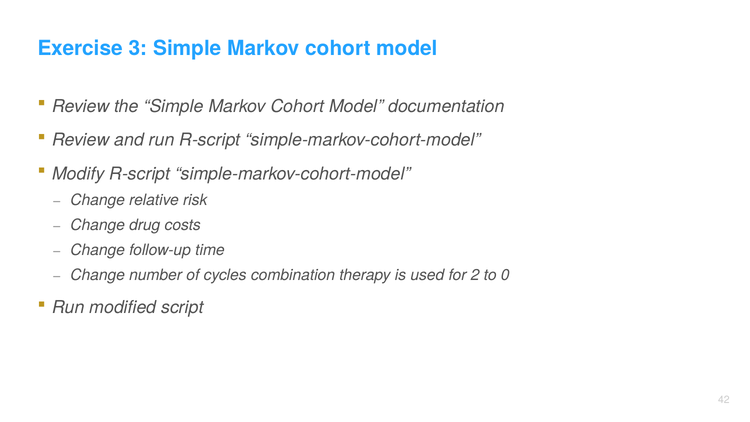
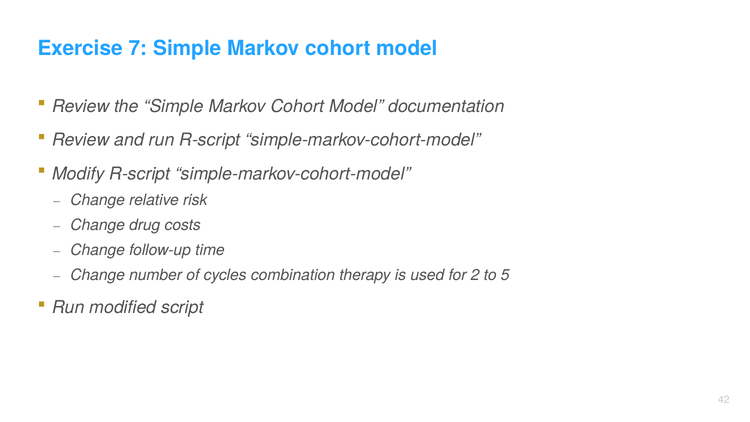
3: 3 -> 7
0: 0 -> 5
